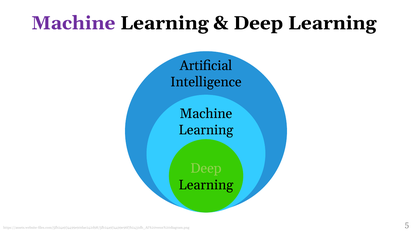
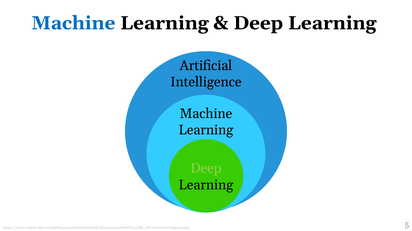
Machine at (73, 23) colour: purple -> blue
